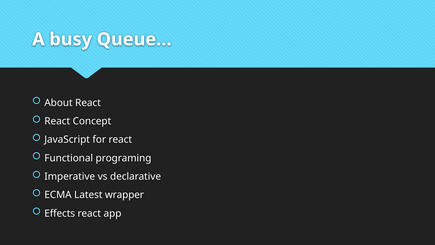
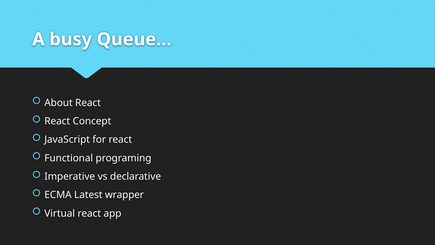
Effects: Effects -> Virtual
